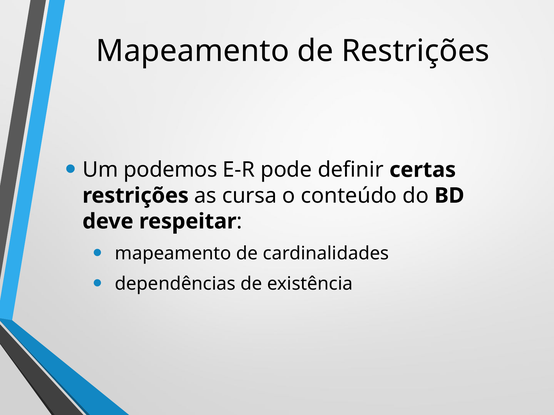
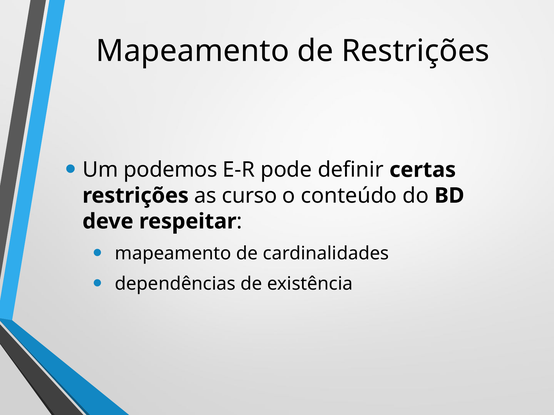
cursa: cursa -> curso
